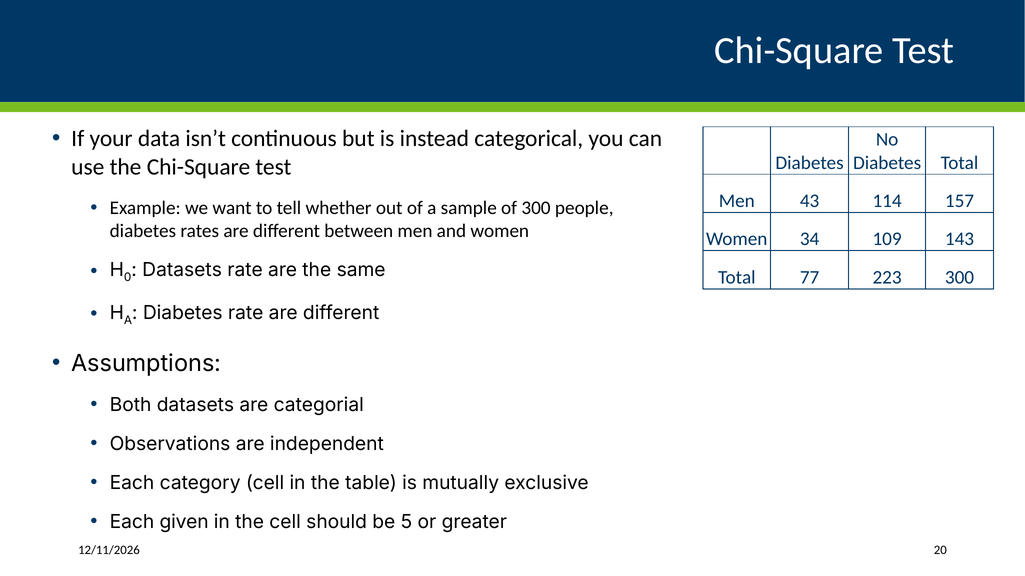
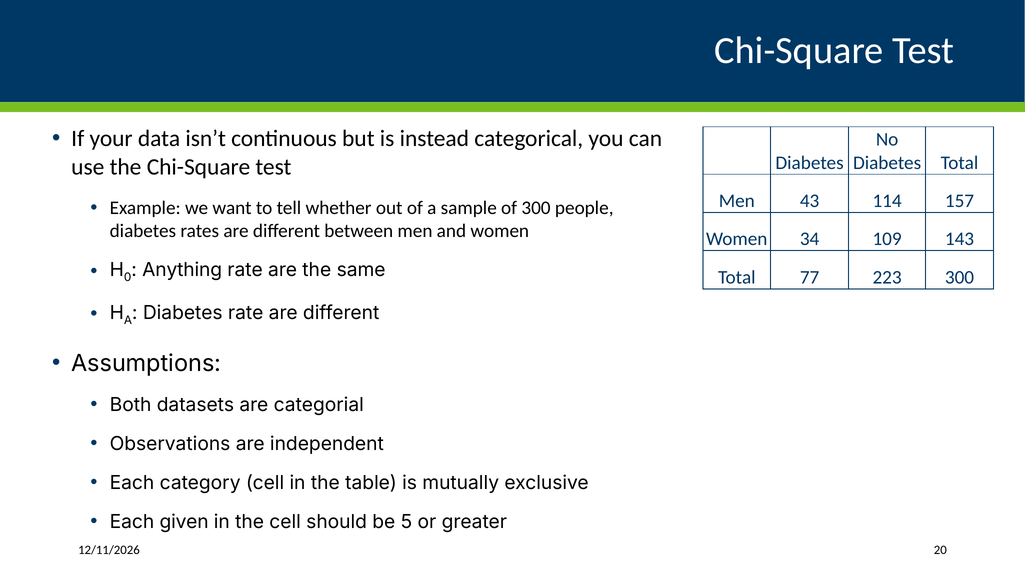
Datasets at (182, 270): Datasets -> Anything
